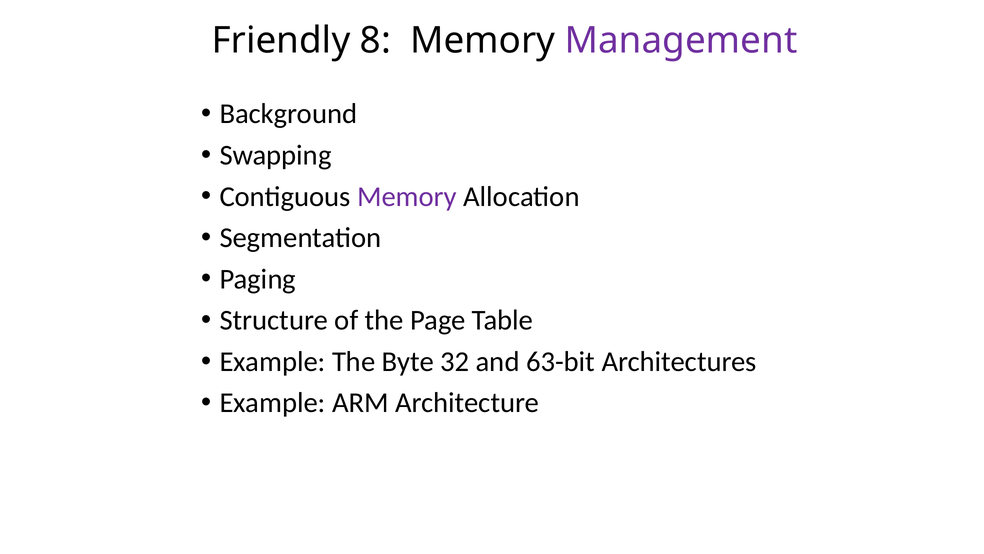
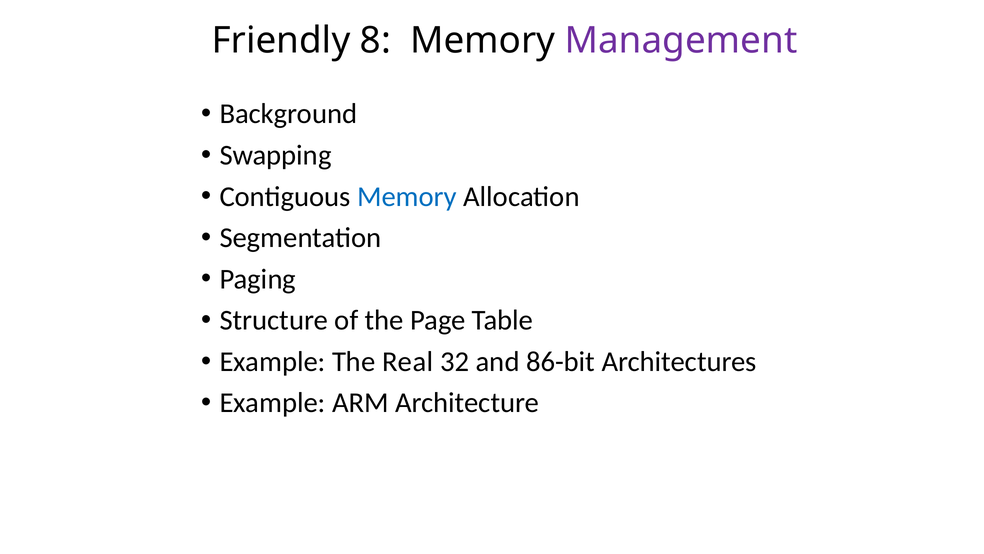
Memory at (407, 196) colour: purple -> blue
Byte: Byte -> Real
63-bit: 63-bit -> 86-bit
